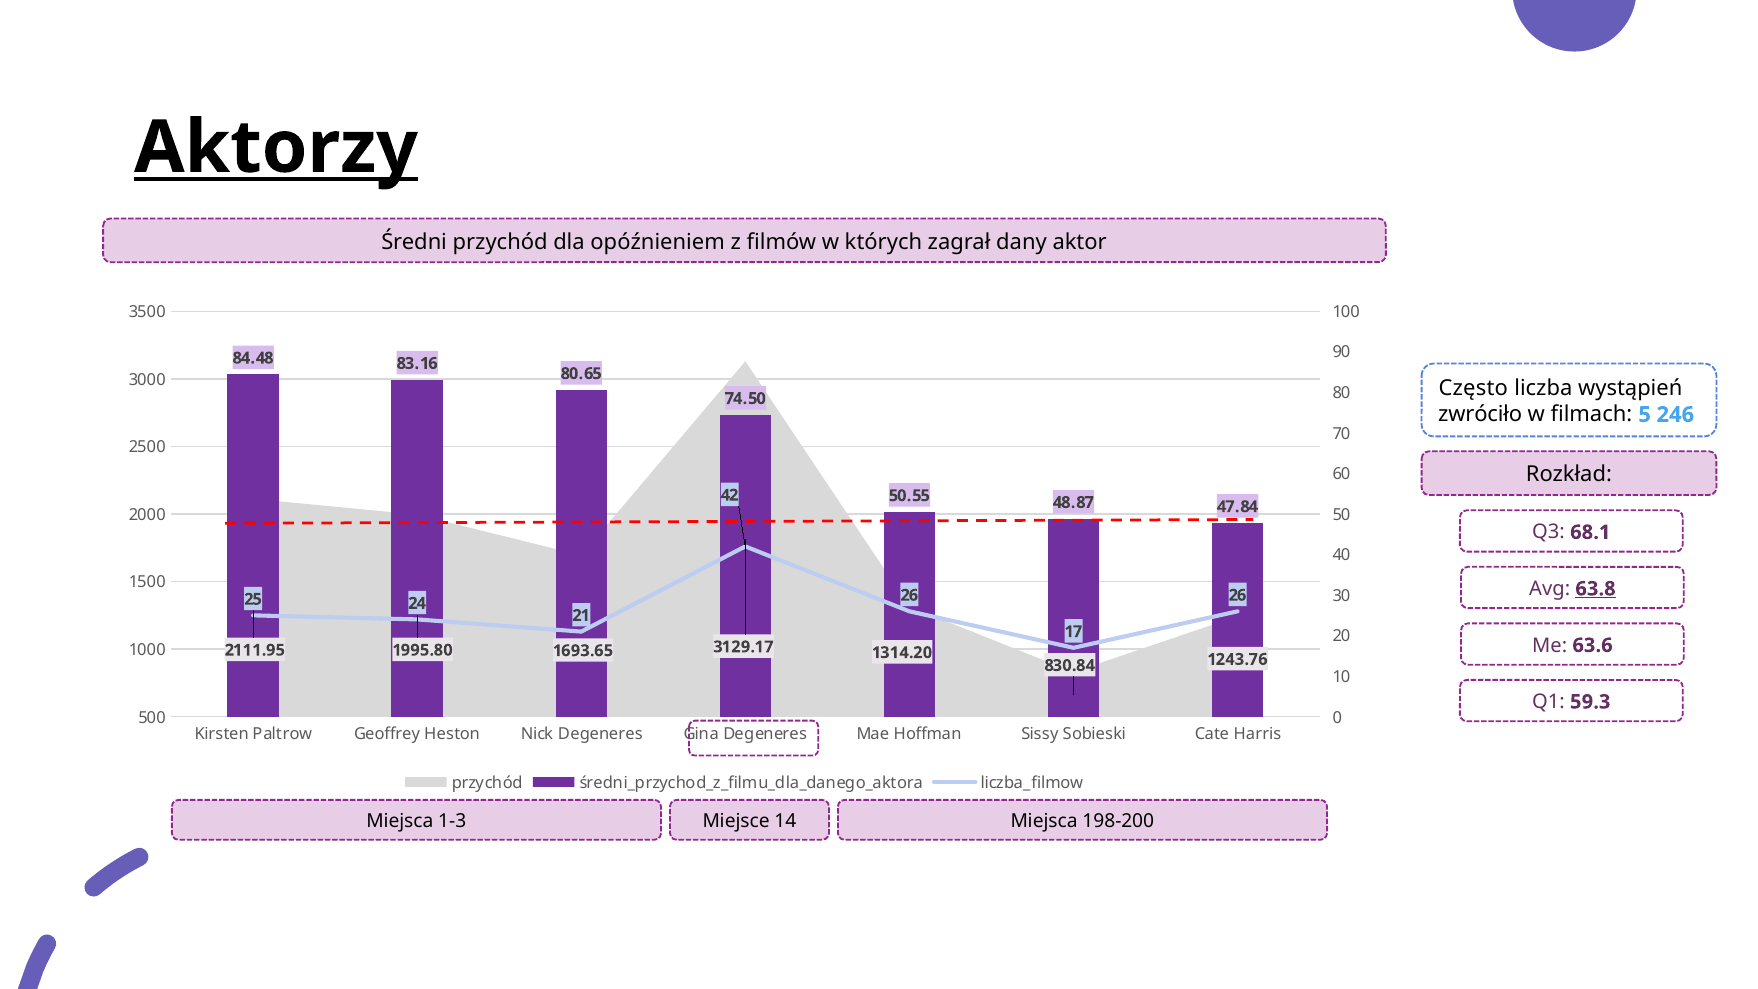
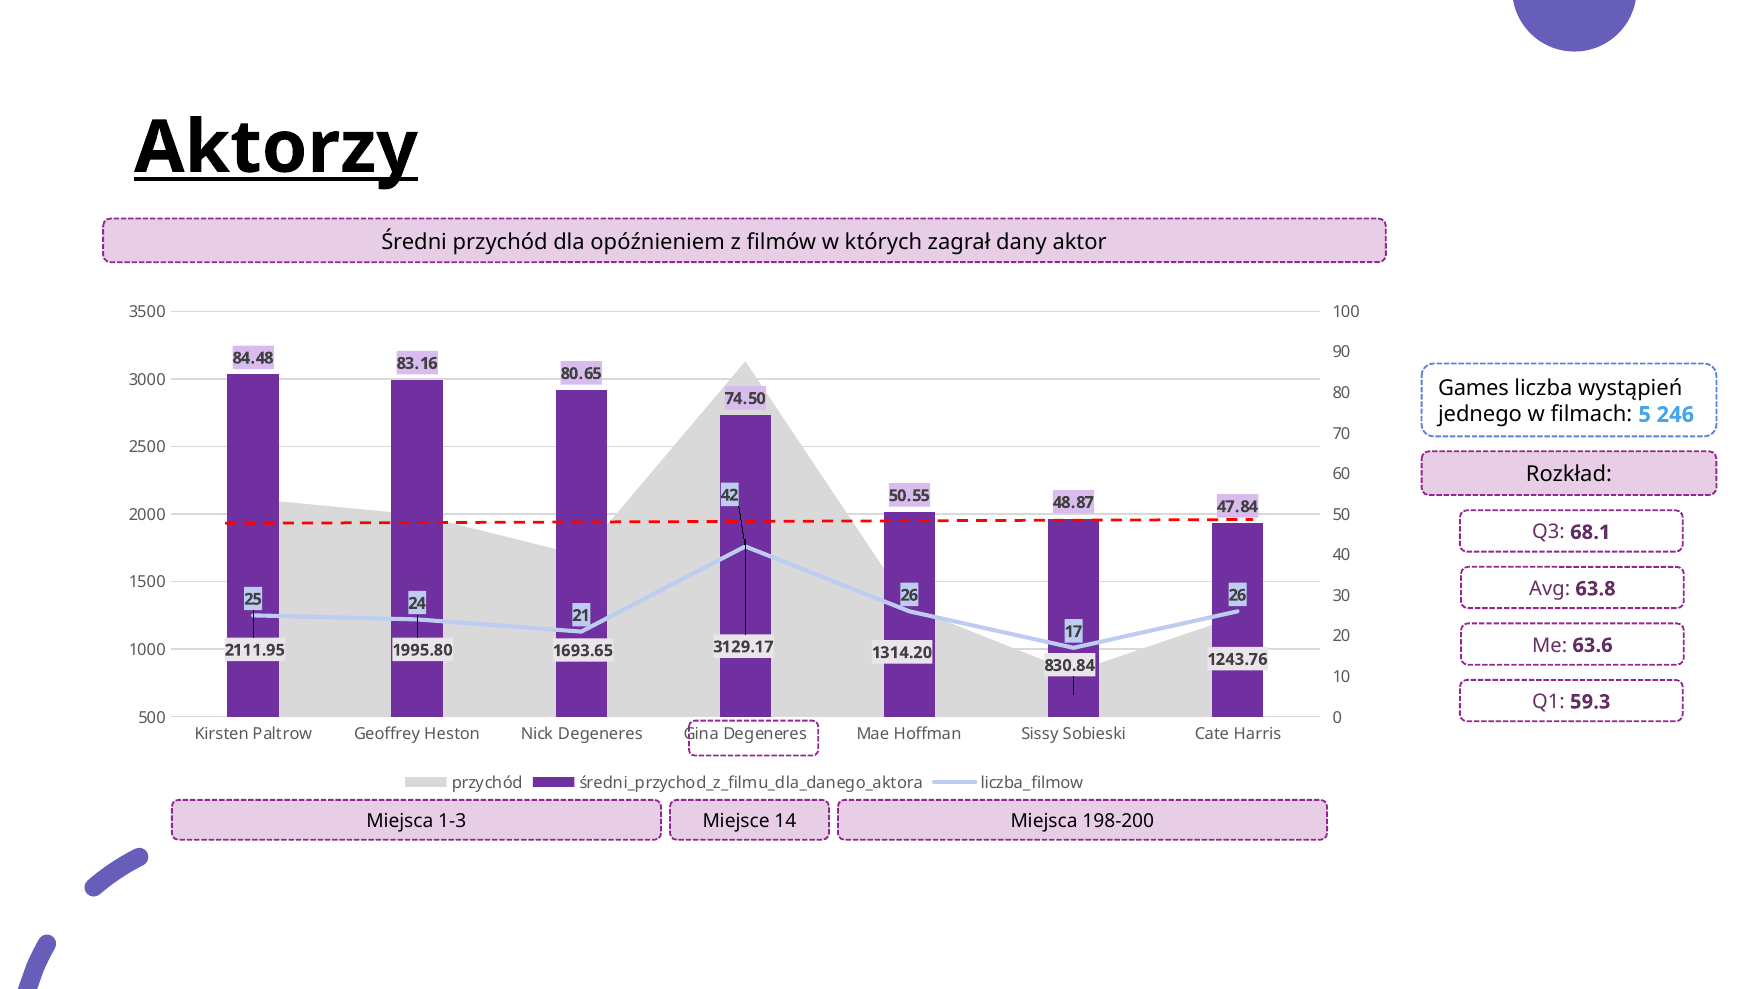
Często: Często -> Games
zwróciło: zwróciło -> jednego
63.8 underline: present -> none
